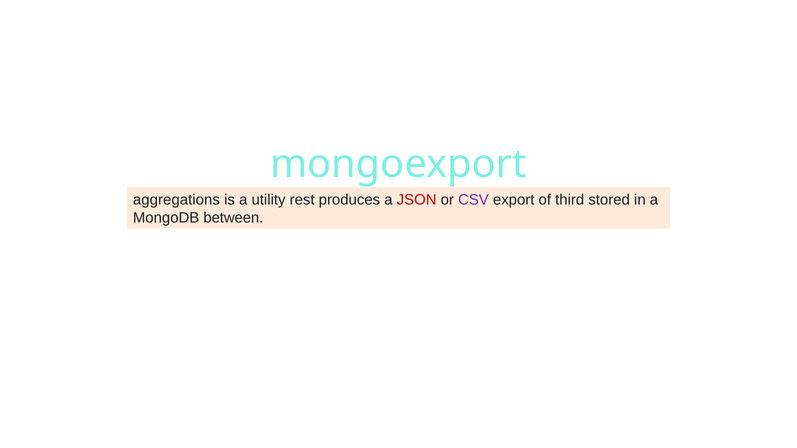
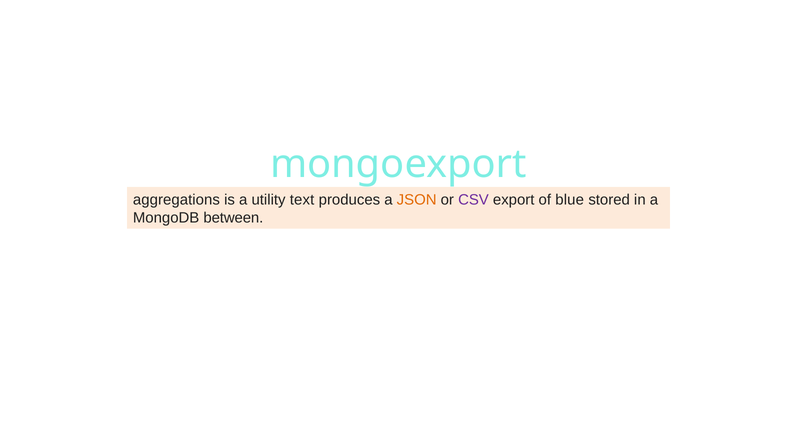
rest: rest -> text
JSON colour: red -> orange
third: third -> blue
